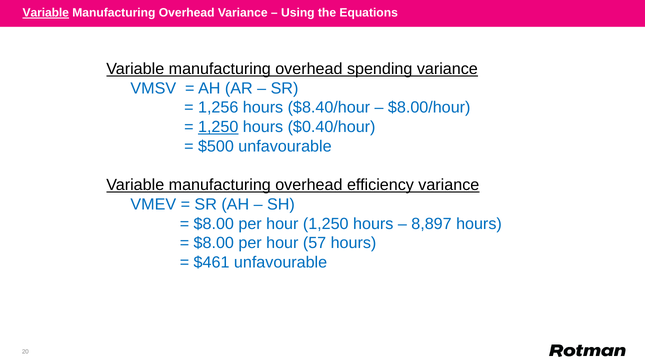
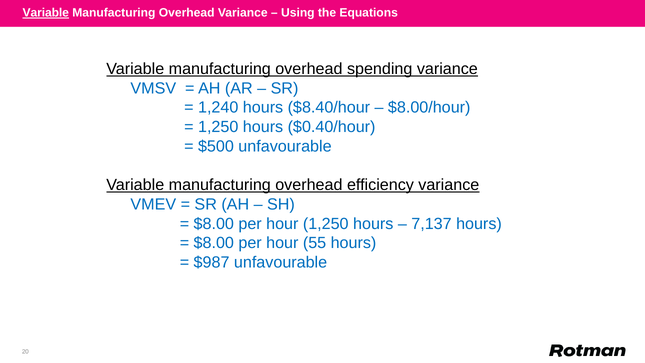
1,256: 1,256 -> 1,240
1,250 at (218, 127) underline: present -> none
8,897: 8,897 -> 7,137
57: 57 -> 55
$461: $461 -> $987
